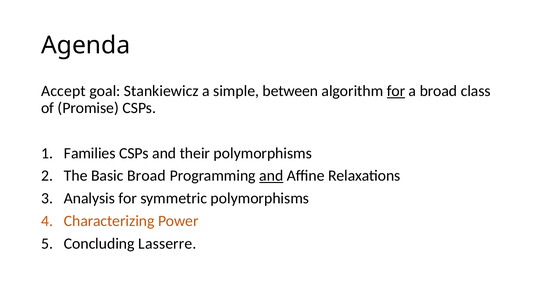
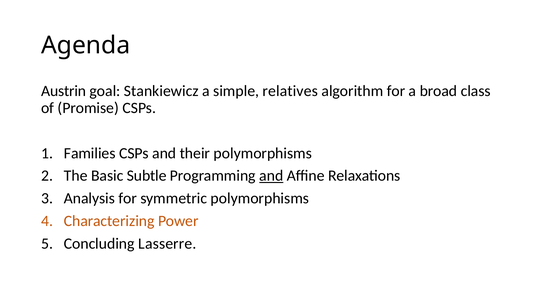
Accept: Accept -> Austrin
between: between -> relatives
for at (396, 91) underline: present -> none
Basic Broad: Broad -> Subtle
